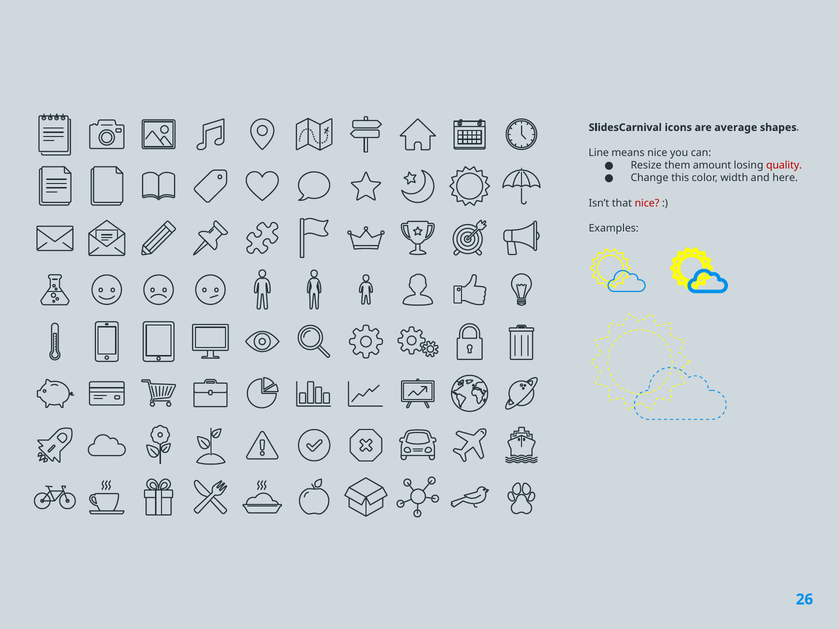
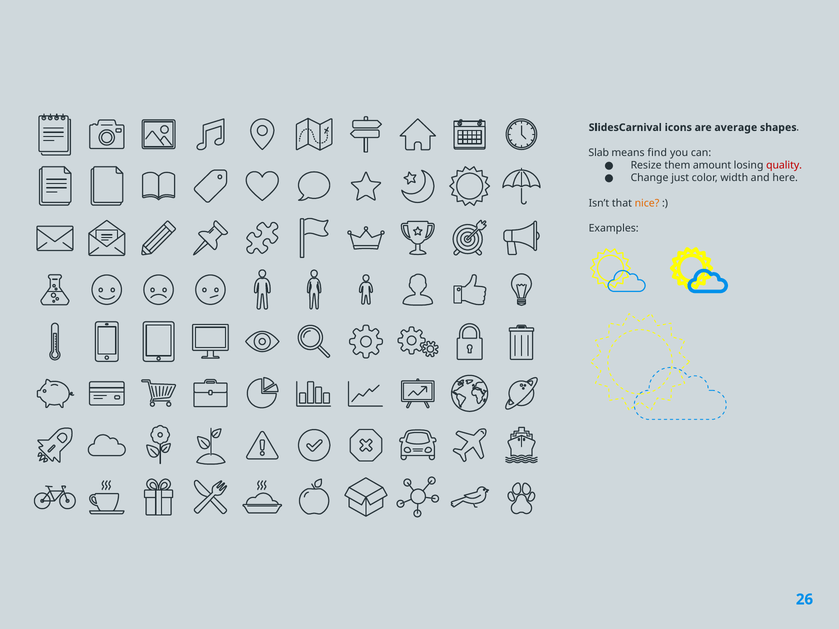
Line: Line -> Slab
means nice: nice -> find
this: this -> just
nice at (647, 203) colour: red -> orange
